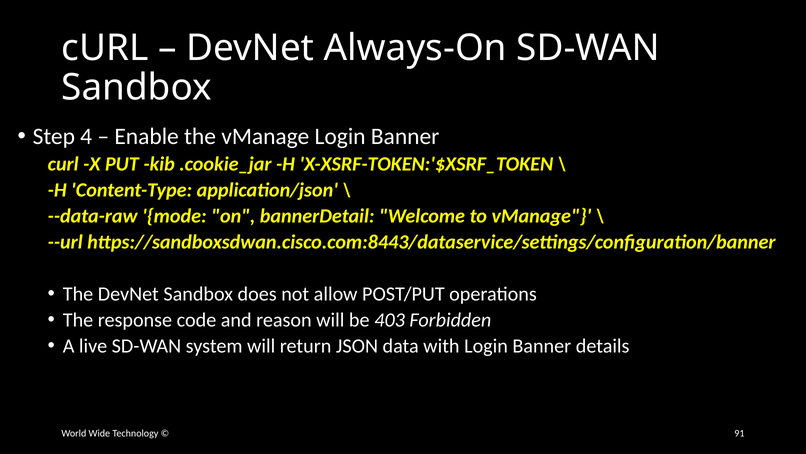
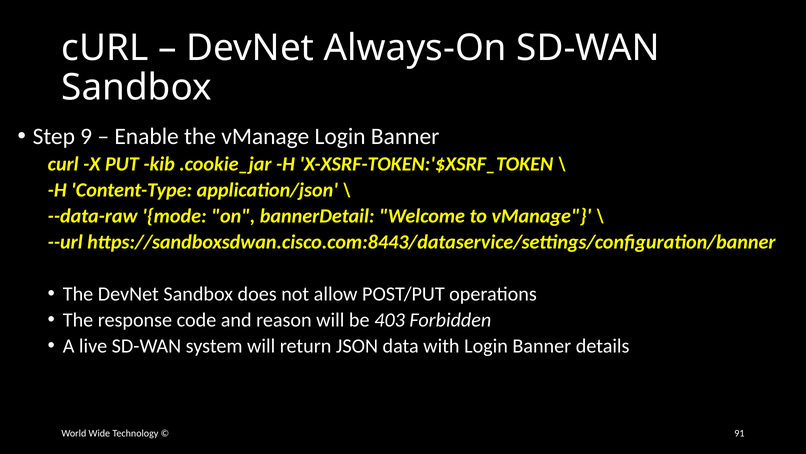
4: 4 -> 9
